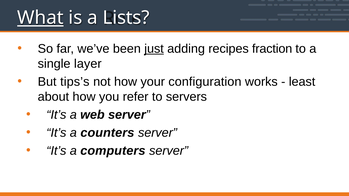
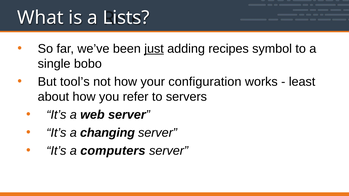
What underline: present -> none
fraction: fraction -> symbol
layer: layer -> bobo
tips’s: tips’s -> tool’s
counters: counters -> changing
